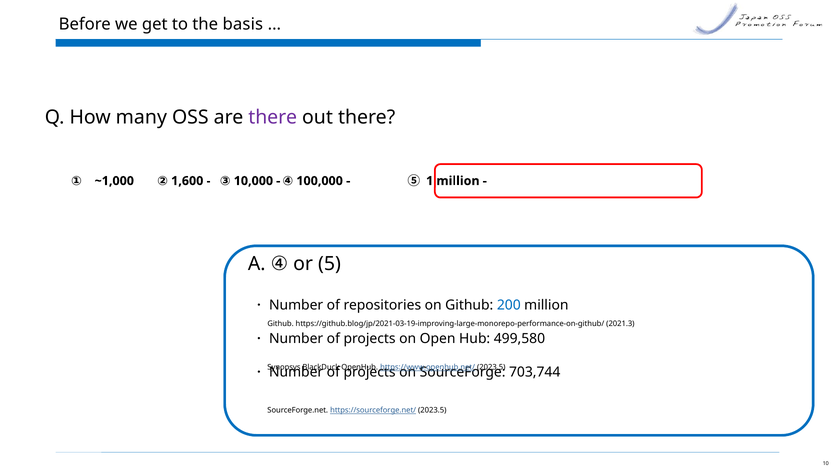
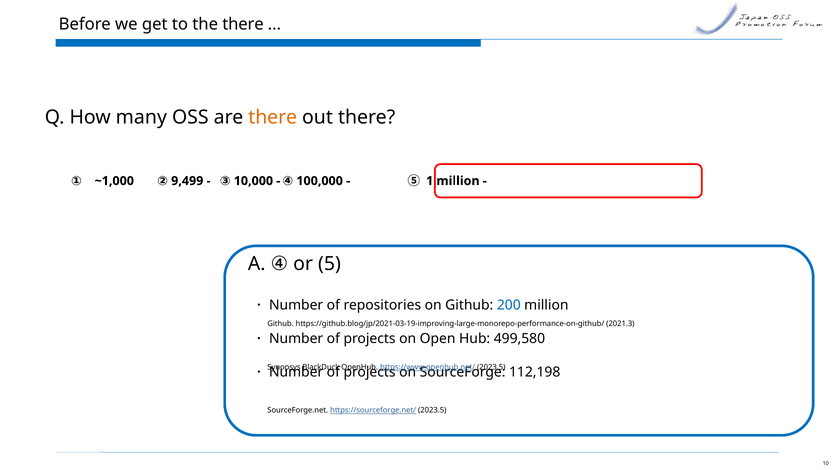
the basis: basis -> there
there at (273, 117) colour: purple -> orange
1,600: 1,600 -> 9,499
703,744: 703,744 -> 112,198
